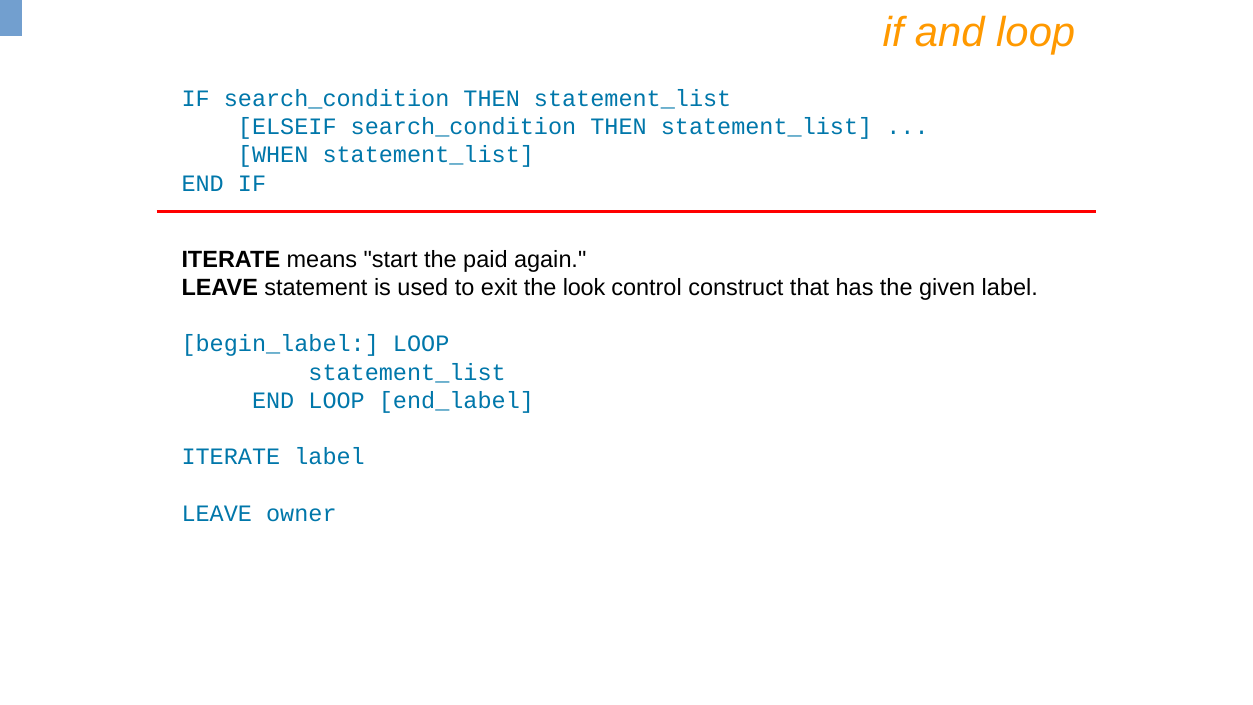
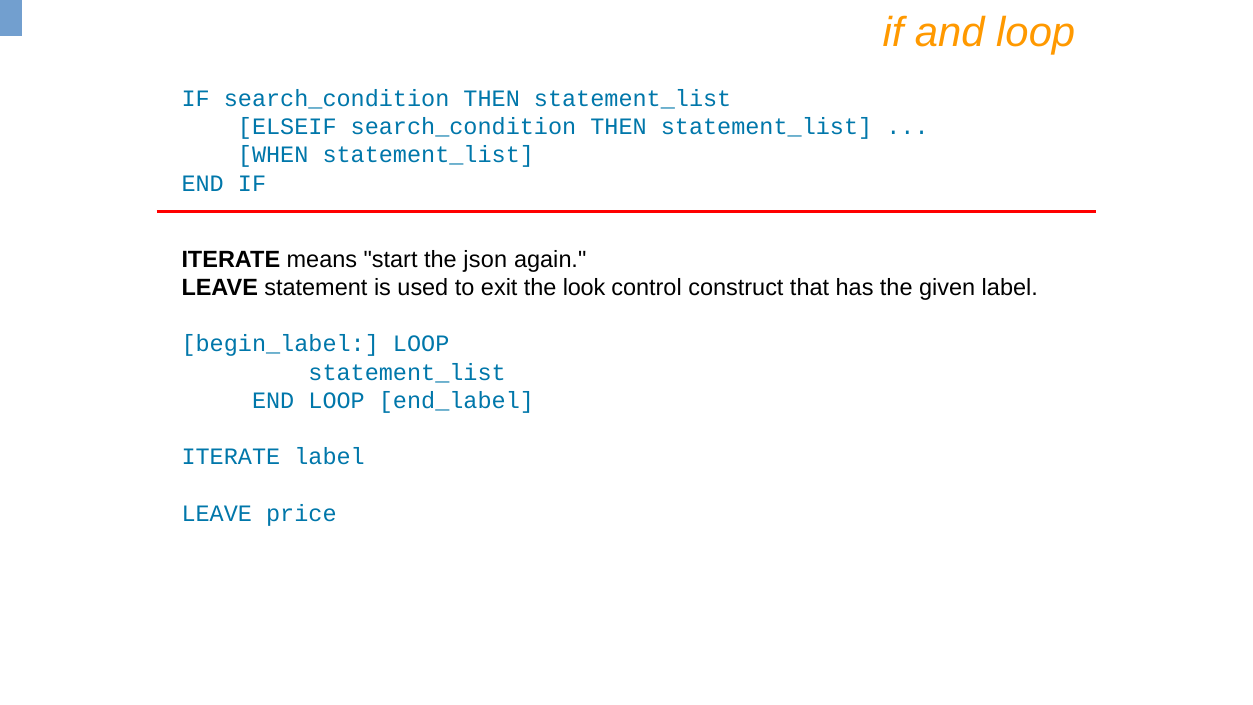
paid: paid -> json
owner: owner -> price
